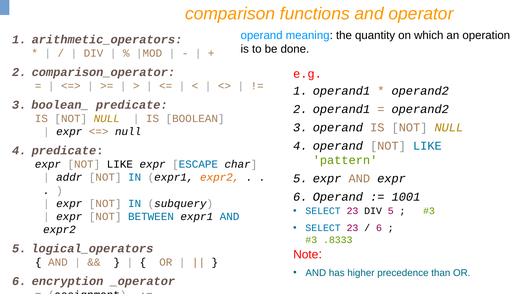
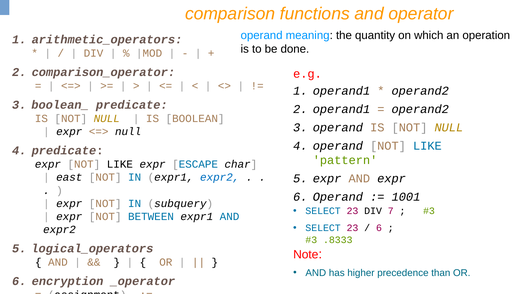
addr: addr -> east
expr2 at (220, 177) colour: orange -> blue
DIV 5: 5 -> 7
